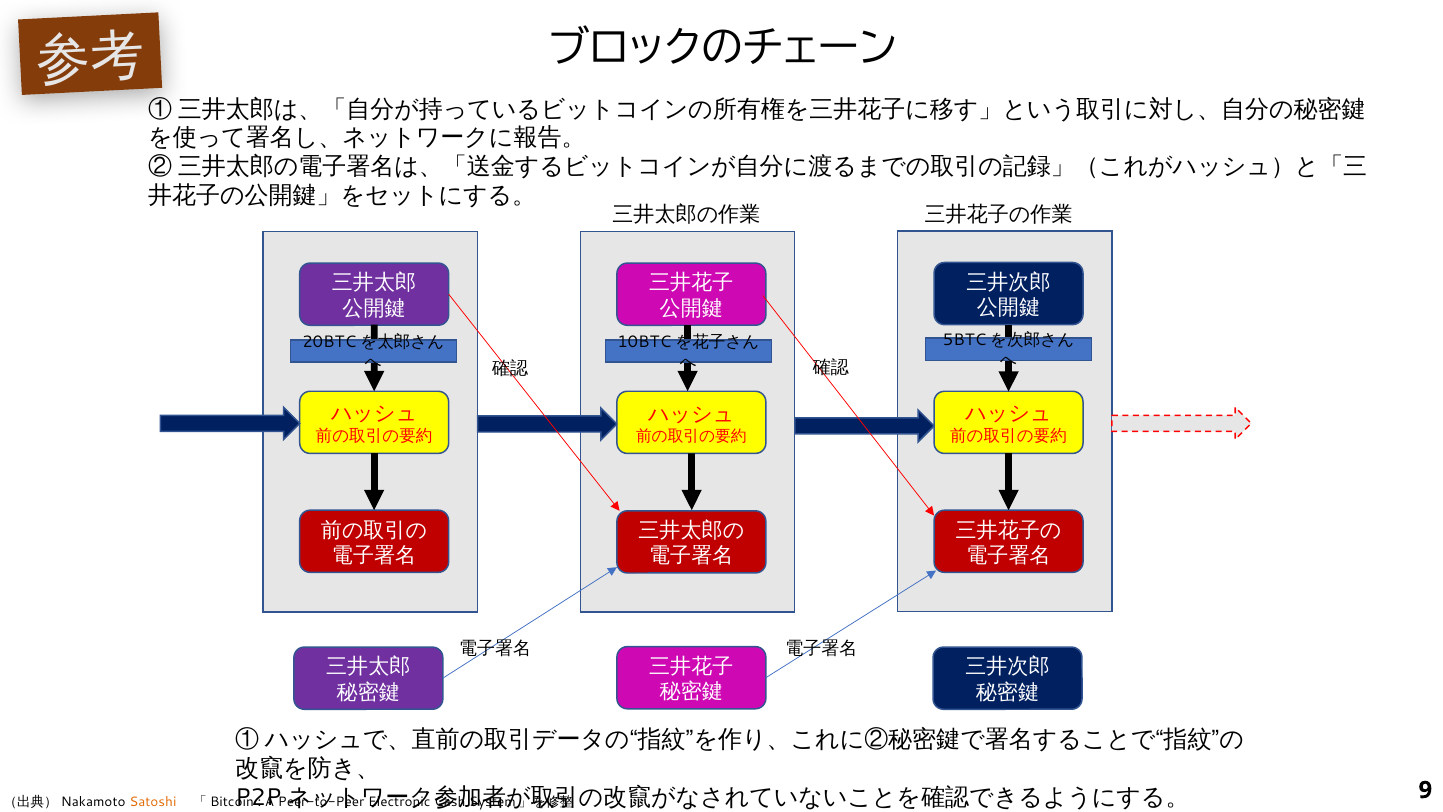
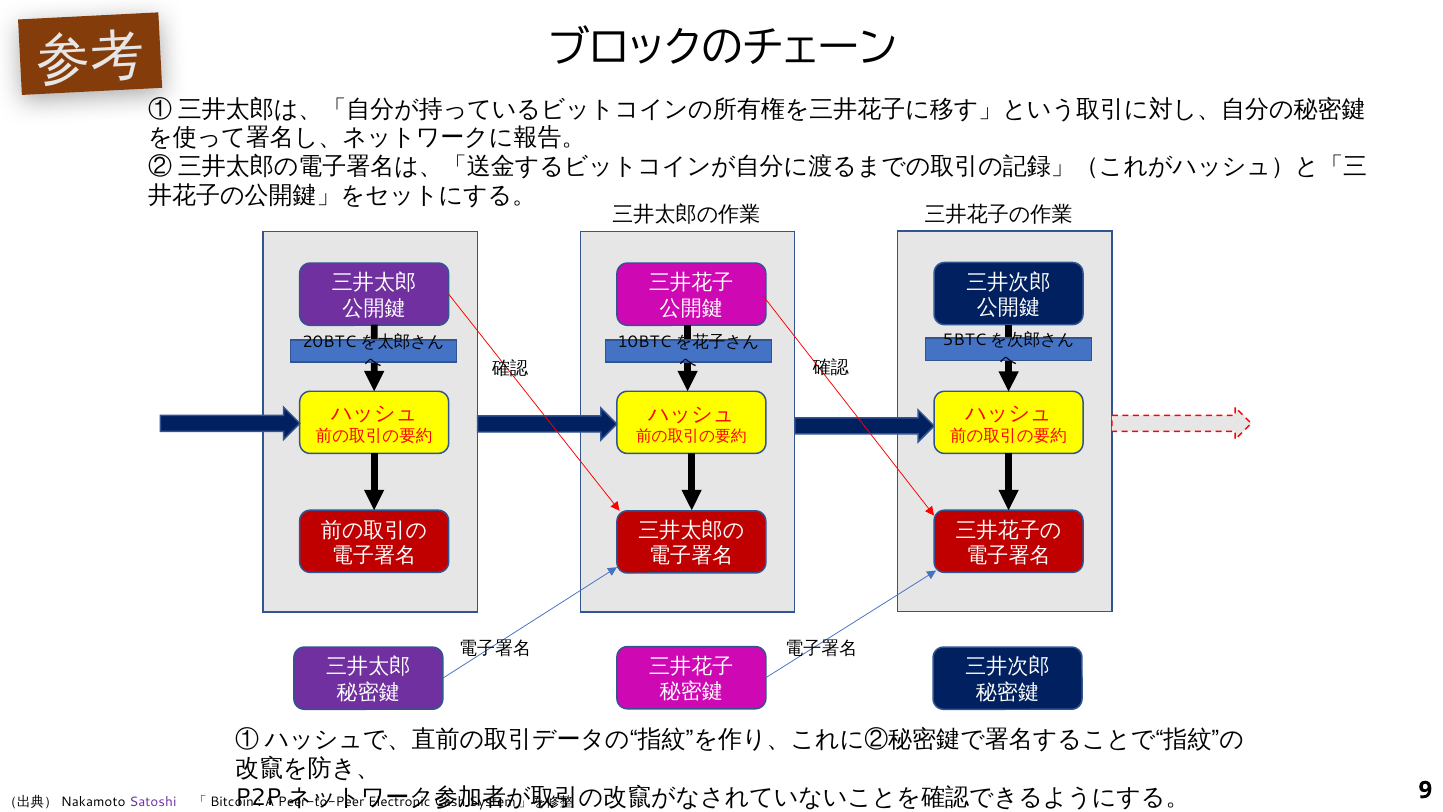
Satoshi colour: orange -> purple
